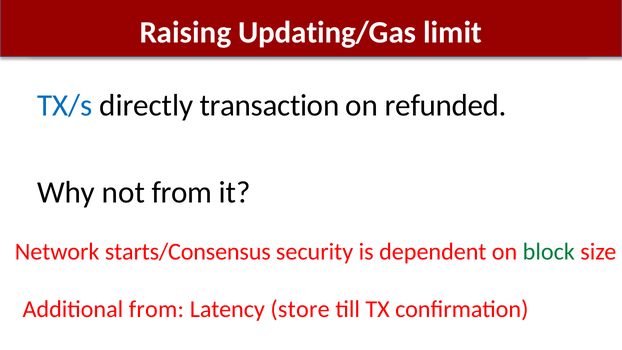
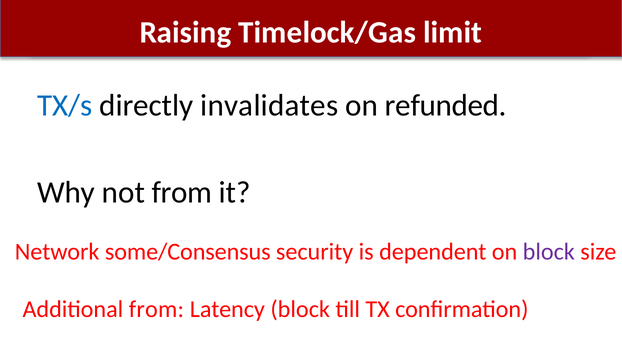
Updating/Gas: Updating/Gas -> Timelock/Gas
transaction: transaction -> invalidates
starts/Consensus: starts/Consensus -> some/Consensus
block at (549, 252) colour: green -> purple
Latency store: store -> block
